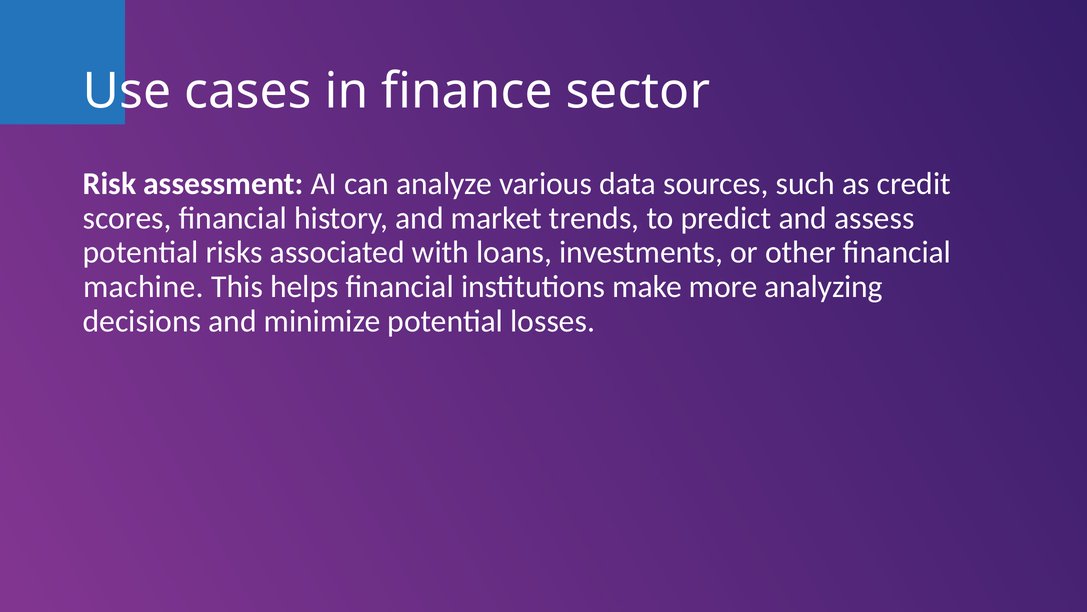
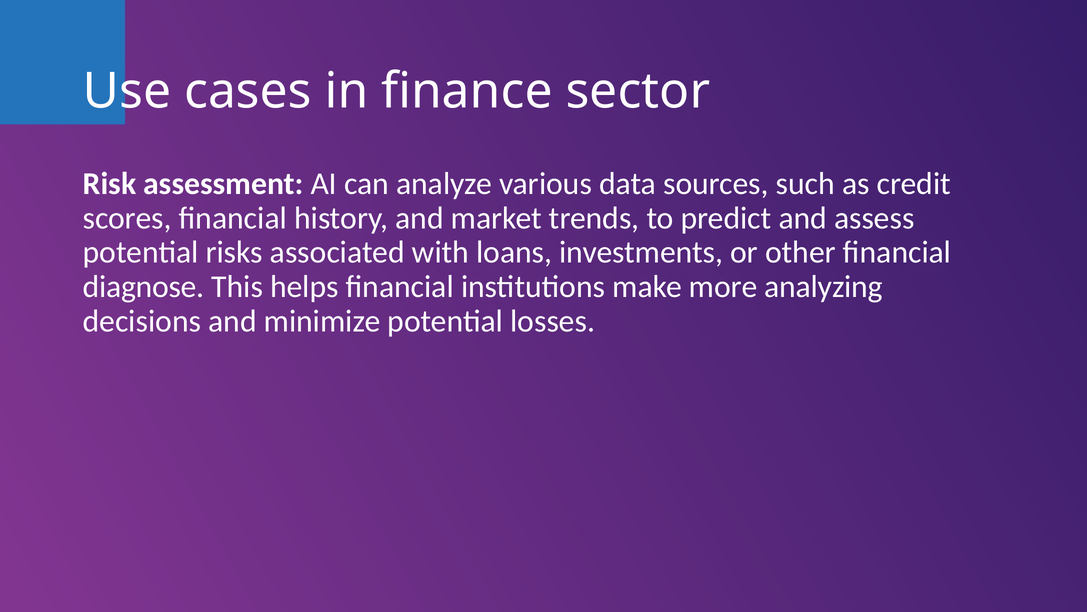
machine: machine -> diagnose
